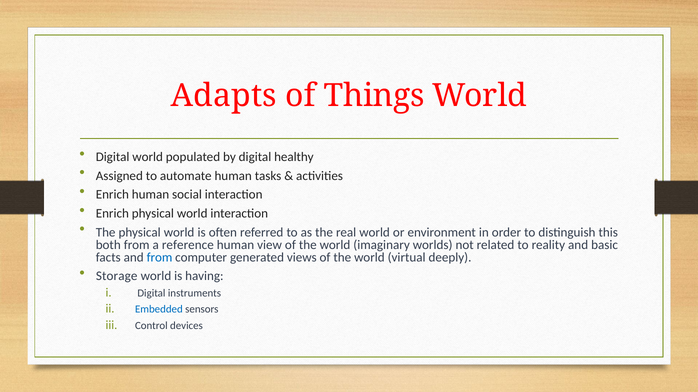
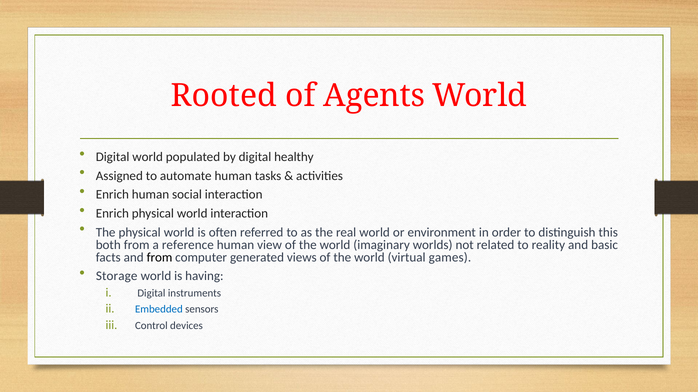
Adapts: Adapts -> Rooted
Things: Things -> Agents
from at (159, 258) colour: blue -> black
deeply: deeply -> games
